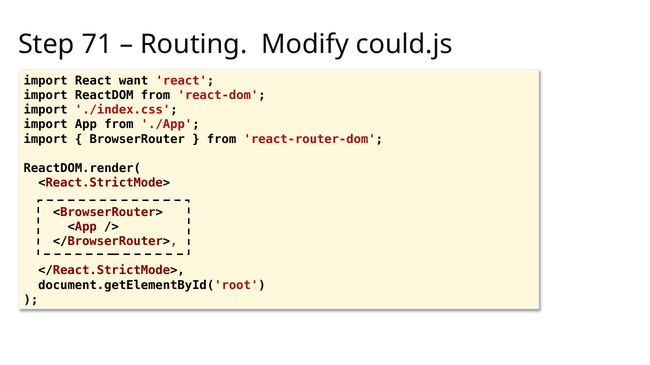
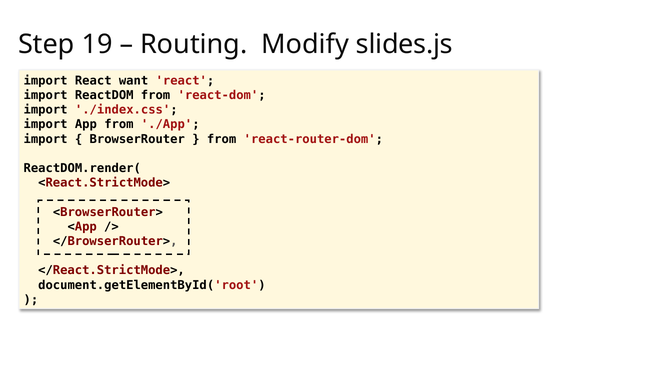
71: 71 -> 19
could.js: could.js -> slides.js
